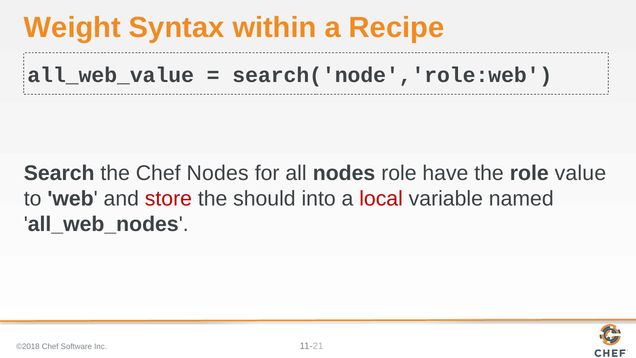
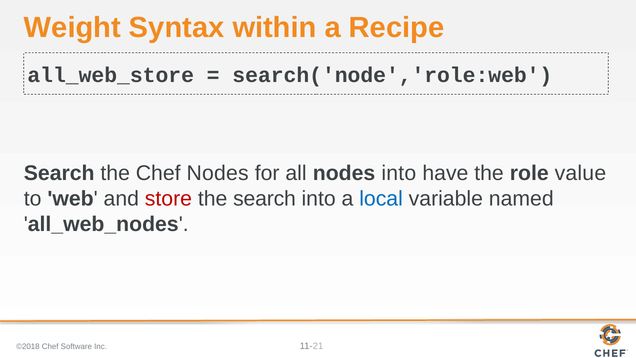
all_web_value: all_web_value -> all_web_store
nodes role: role -> into
the should: should -> search
local colour: red -> blue
